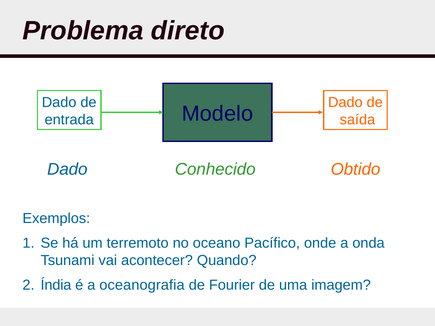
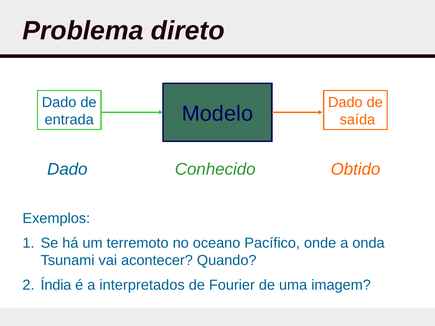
oceanografia: oceanografia -> interpretados
